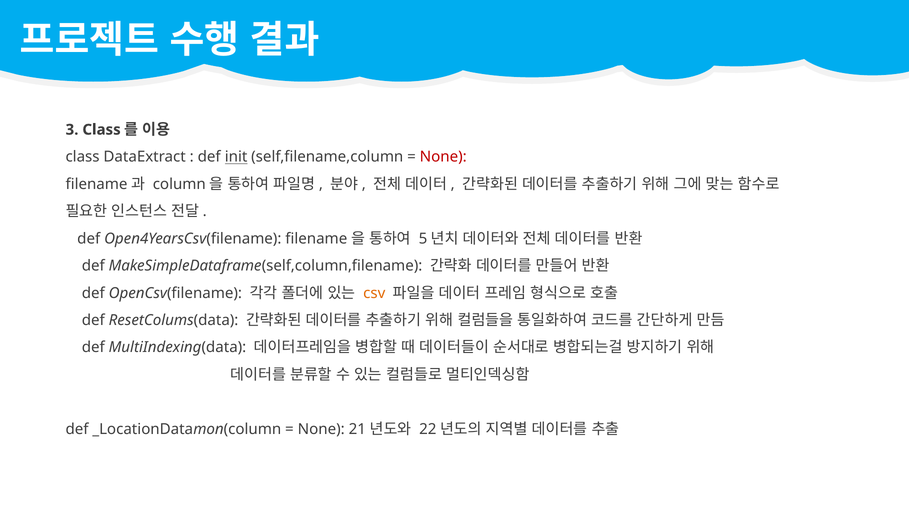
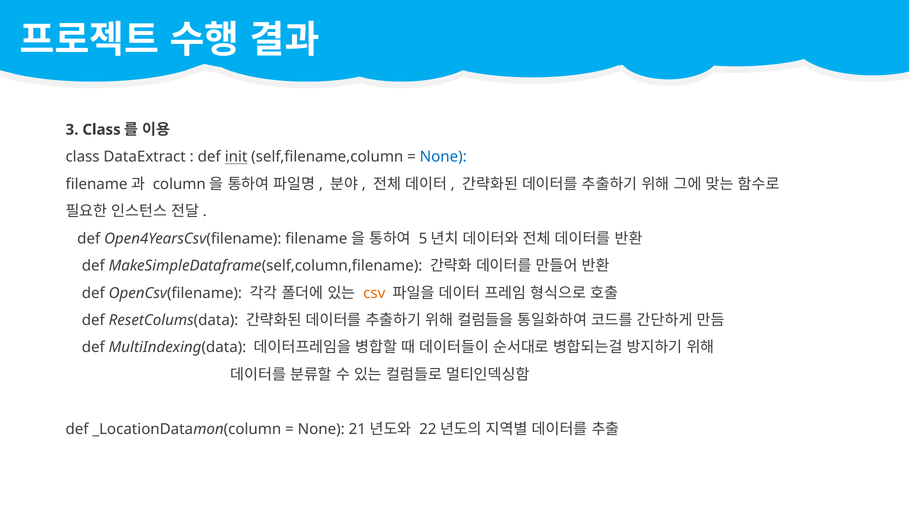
None at (443, 157) colour: red -> blue
